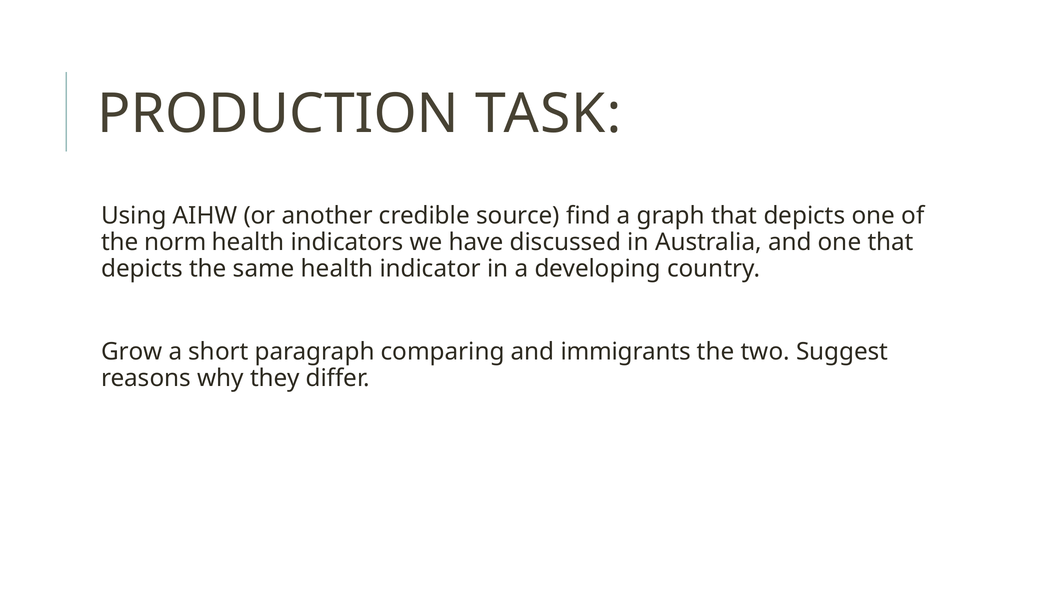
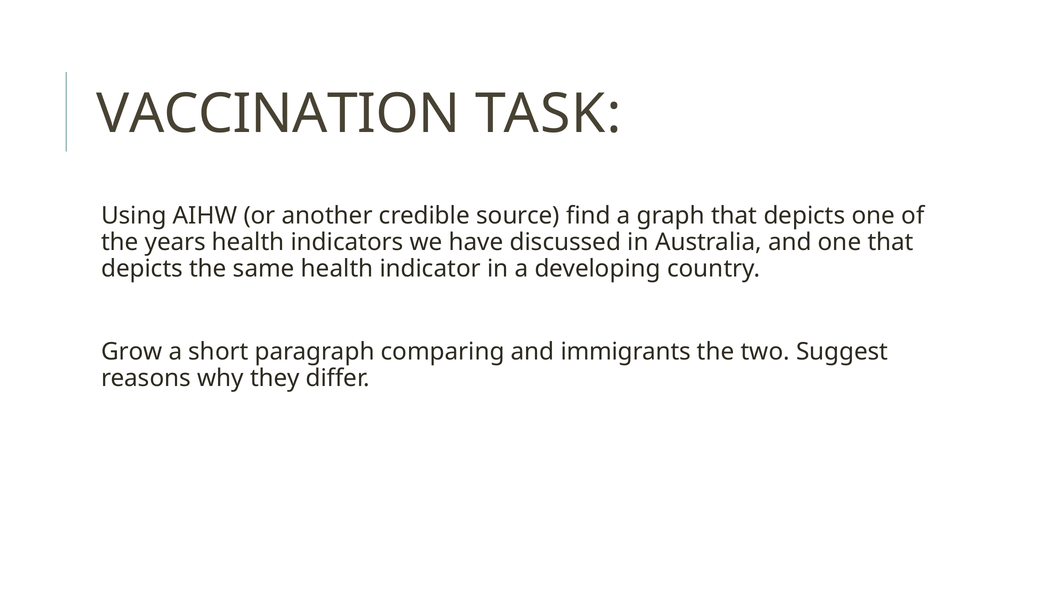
PRODUCTION: PRODUCTION -> VACCINATION
norm: norm -> years
